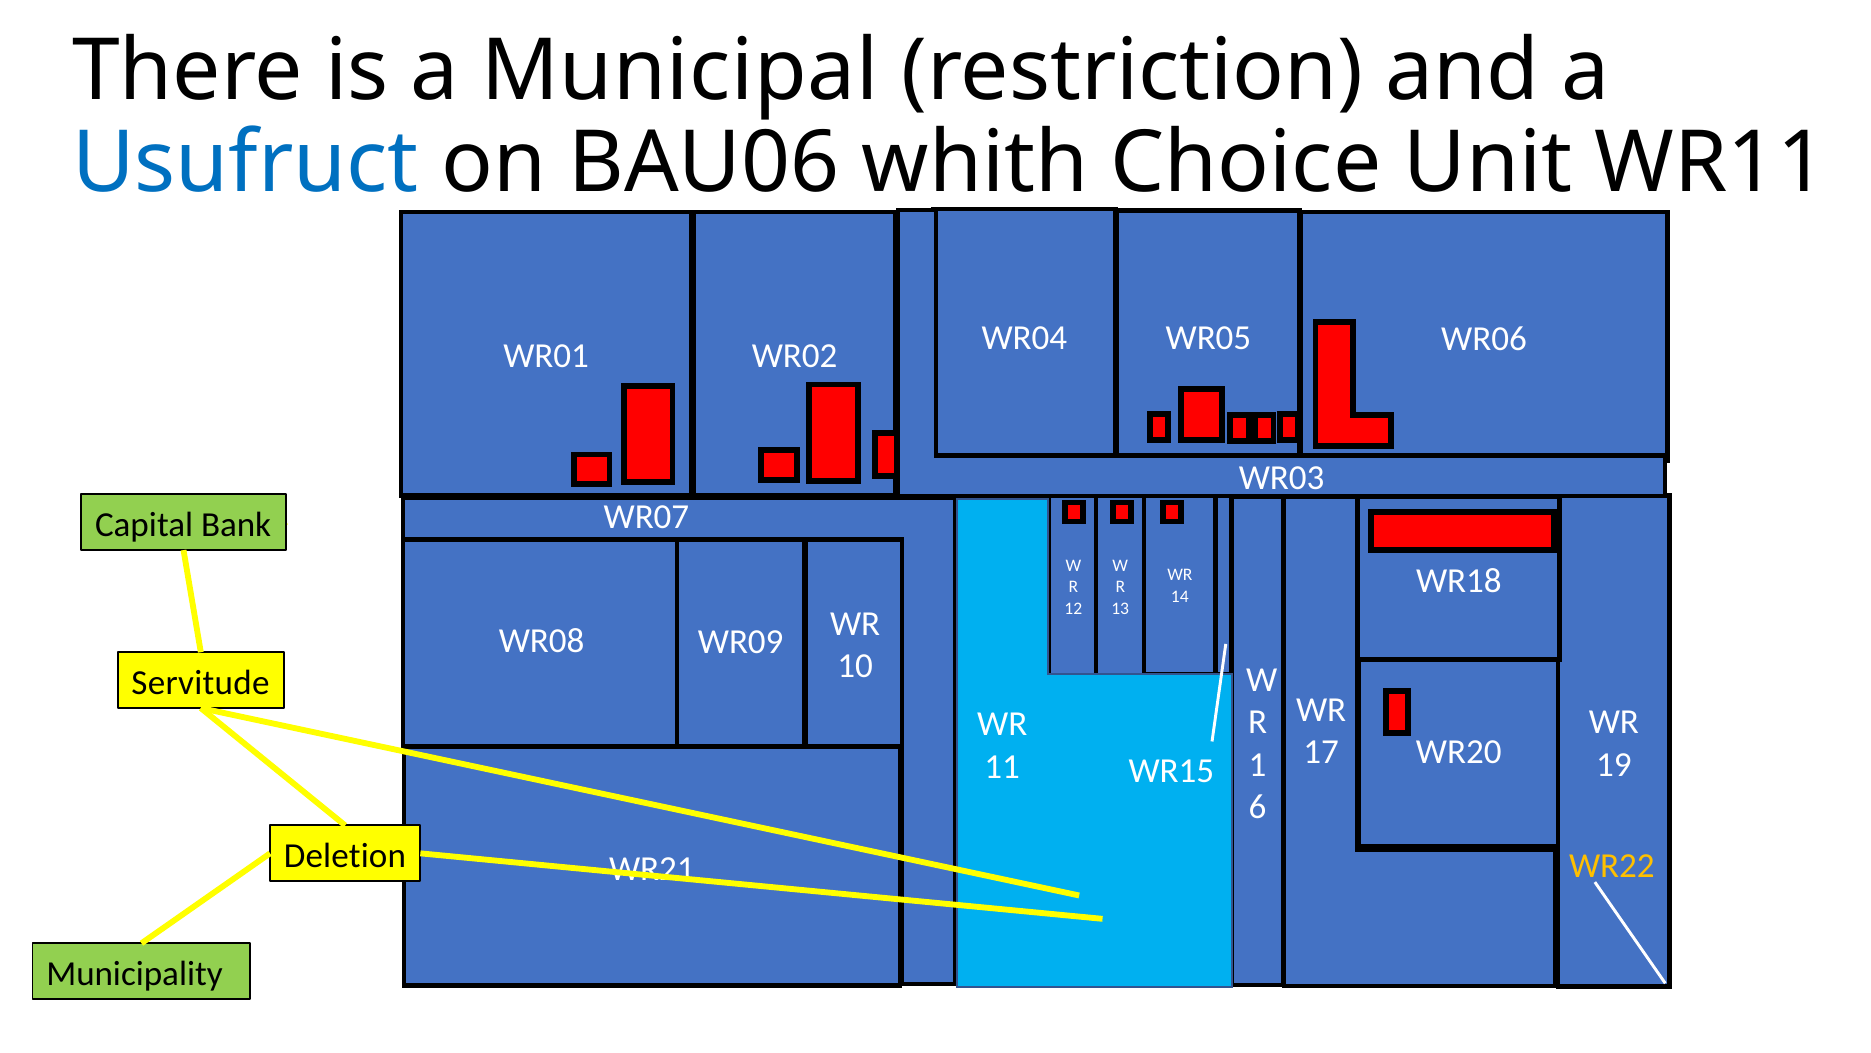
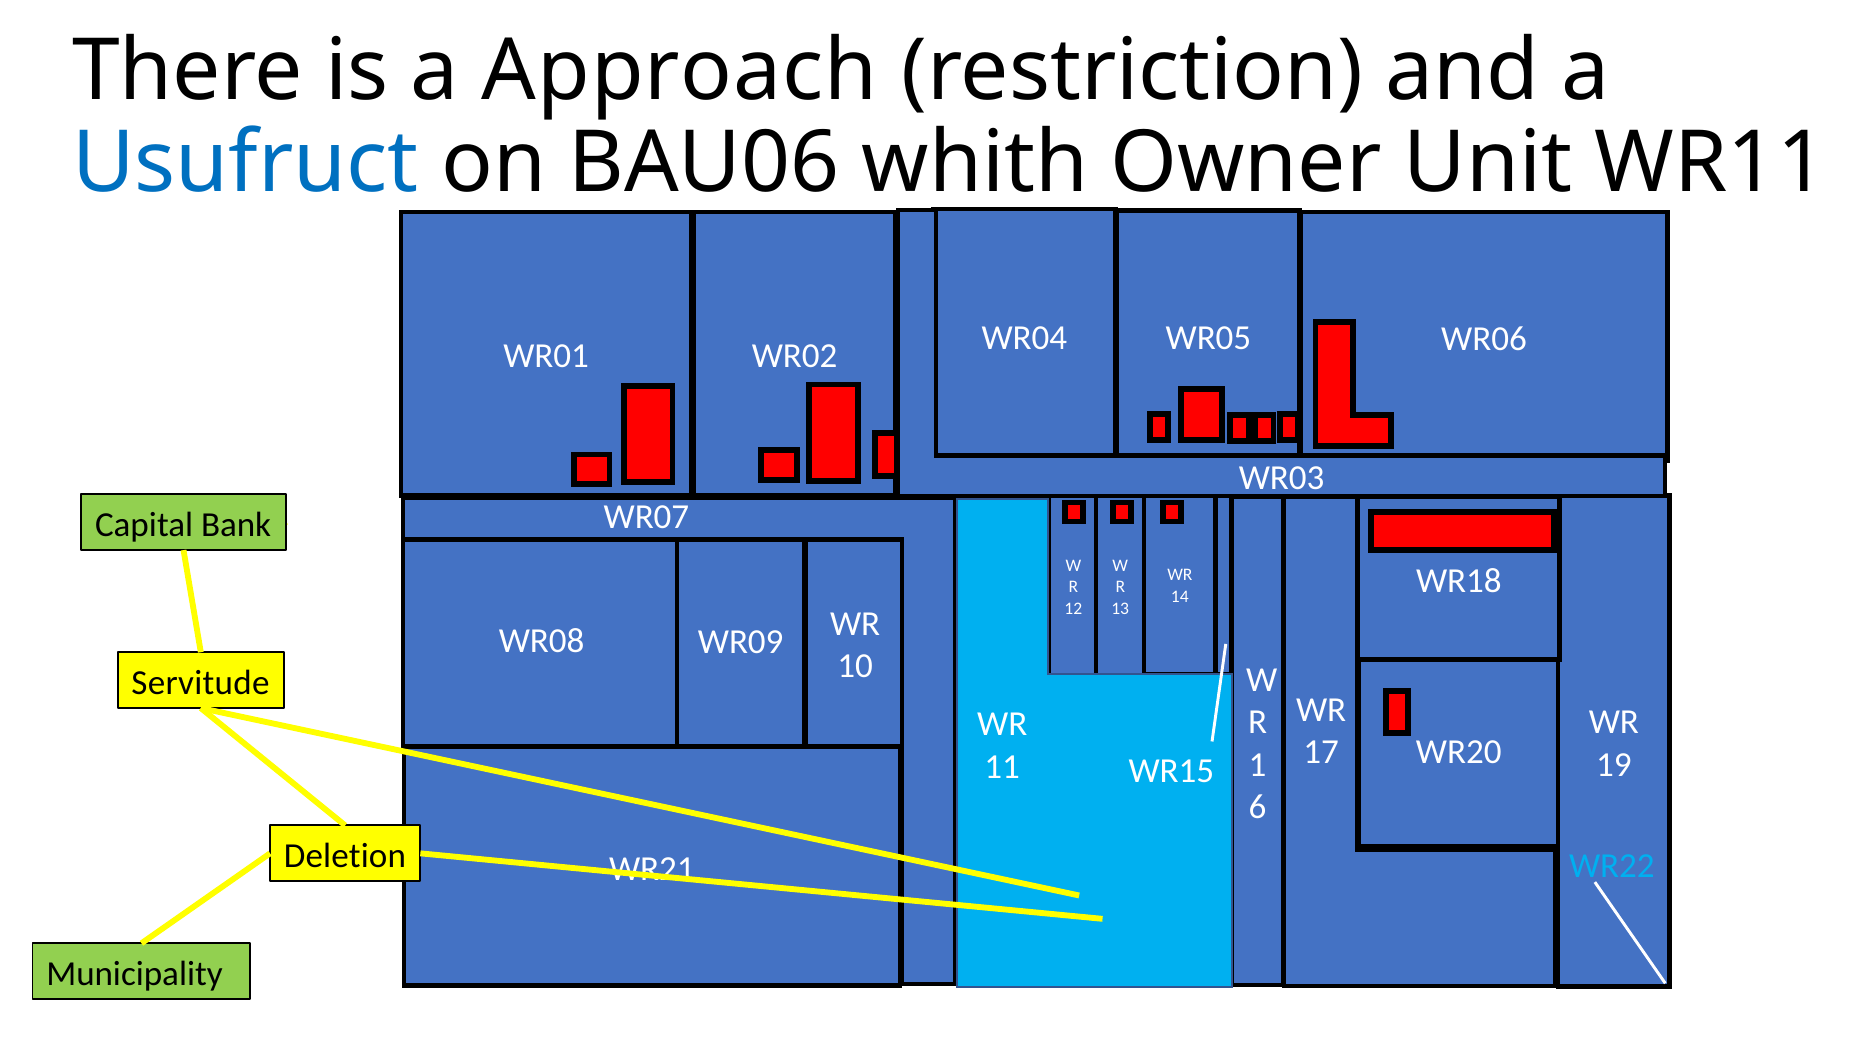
Municipal: Municipal -> Approach
Choice: Choice -> Owner
WR22 at (1612, 865) colour: yellow -> light blue
